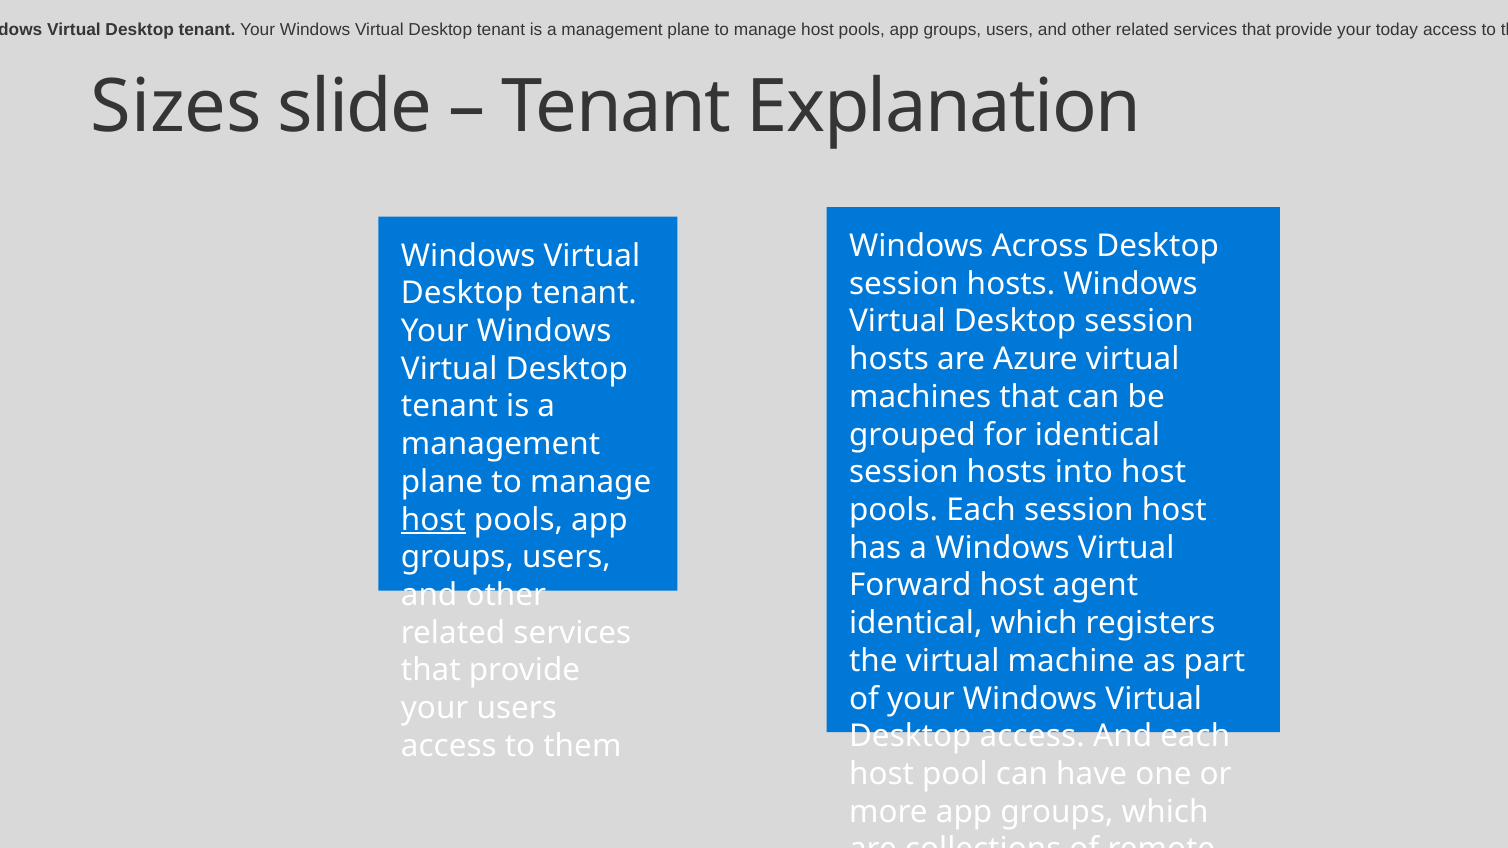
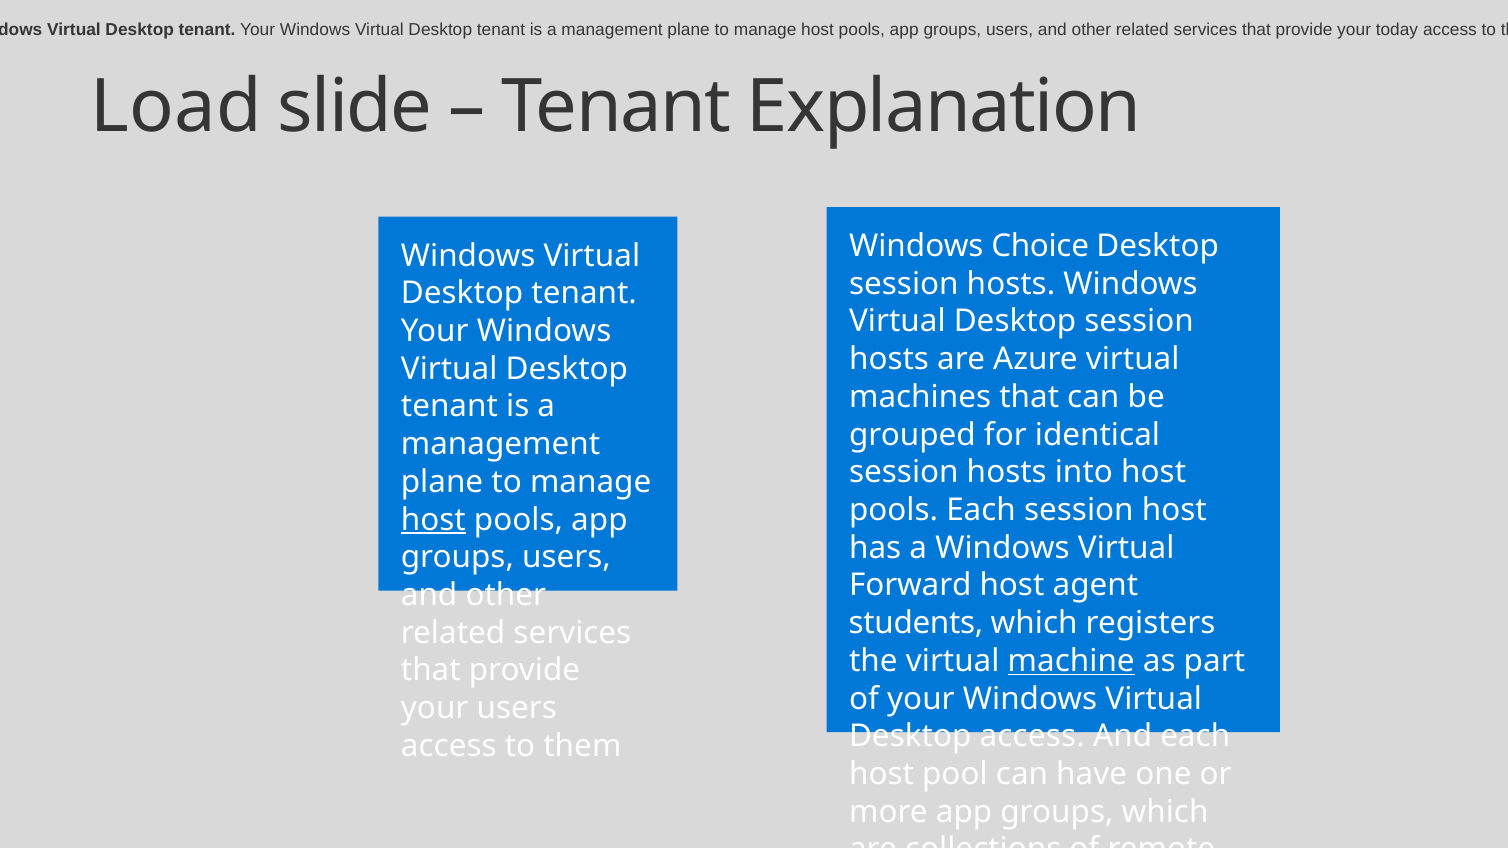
Sizes at (176, 107): Sizes -> Load
Windows Across: Across -> Choice
identical at (916, 623): identical -> students
machine at (1071, 661) underline: none -> present
